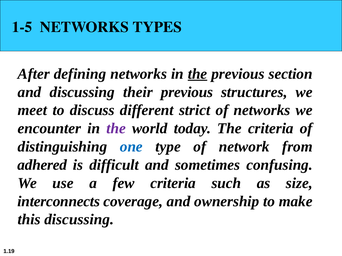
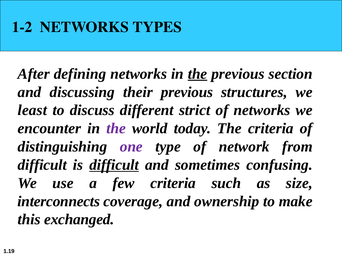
1-5: 1-5 -> 1-2
meet: meet -> least
one colour: blue -> purple
adhered at (42, 165): adhered -> difficult
difficult at (114, 165) underline: none -> present
this discussing: discussing -> exchanged
